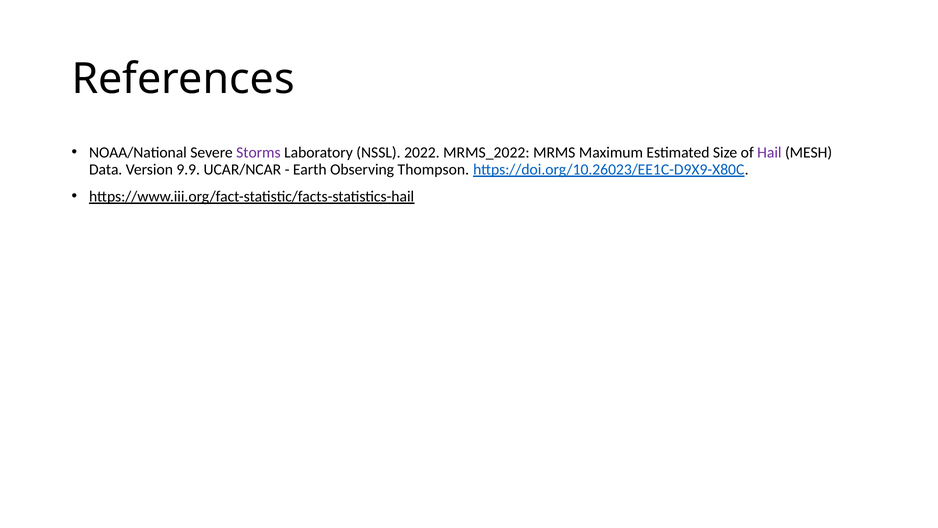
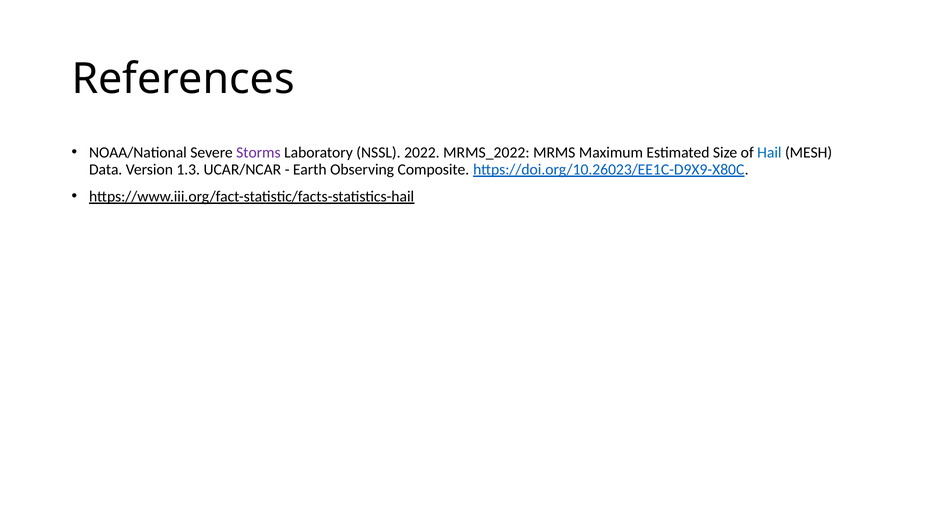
Hail colour: purple -> blue
9.9: 9.9 -> 1.3
Thompson: Thompson -> Composite
